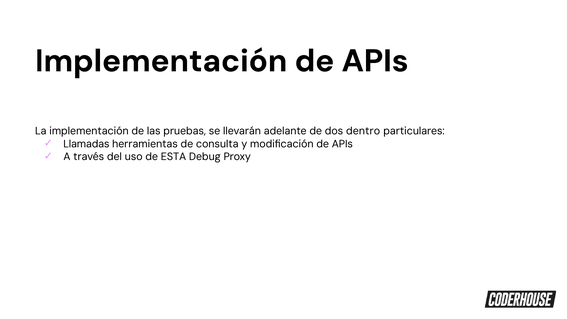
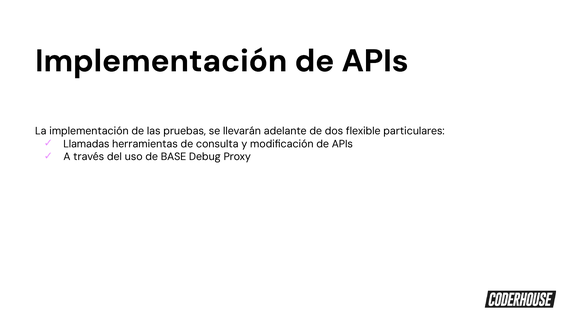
dentro: dentro -> flexible
ESTA: ESTA -> BASE
